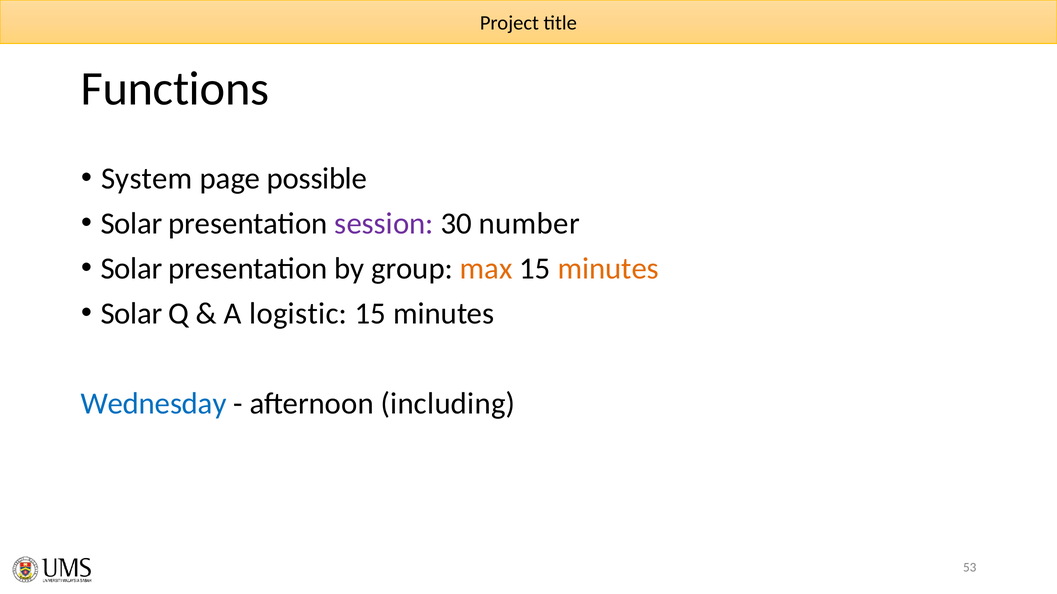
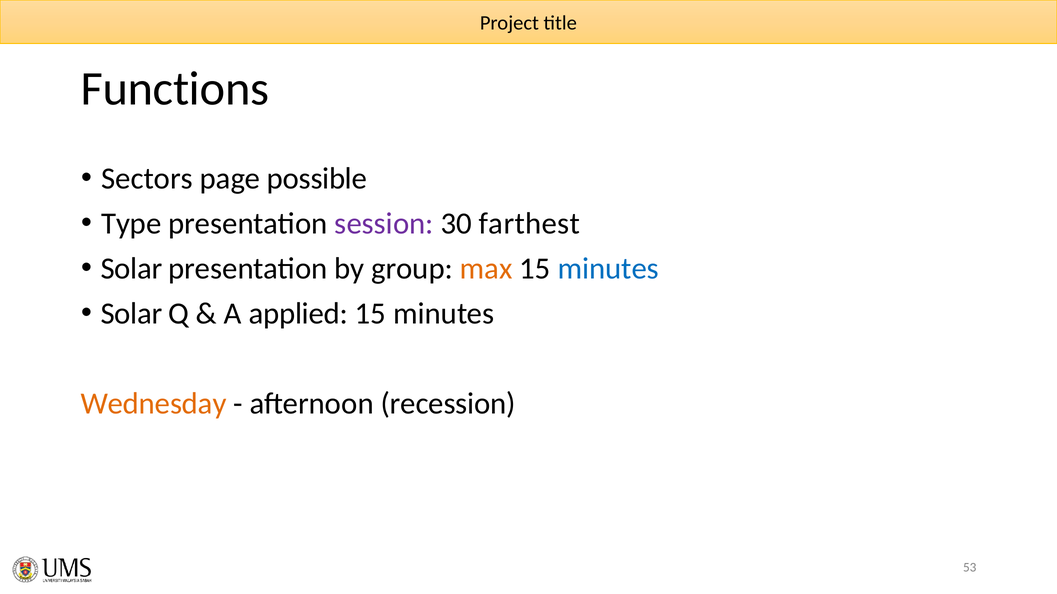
System: System -> Sectors
Solar at (131, 224): Solar -> Type
number: number -> farthest
minutes at (608, 269) colour: orange -> blue
logistic: logistic -> applied
Wednesday colour: blue -> orange
including: including -> recession
